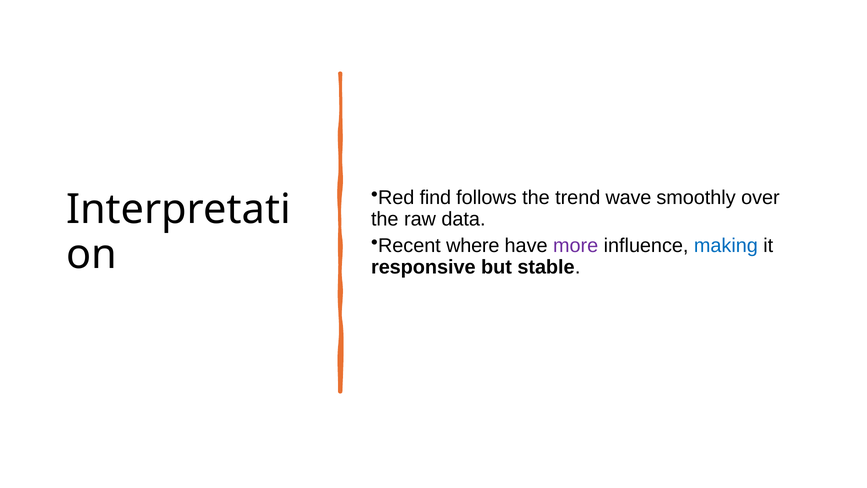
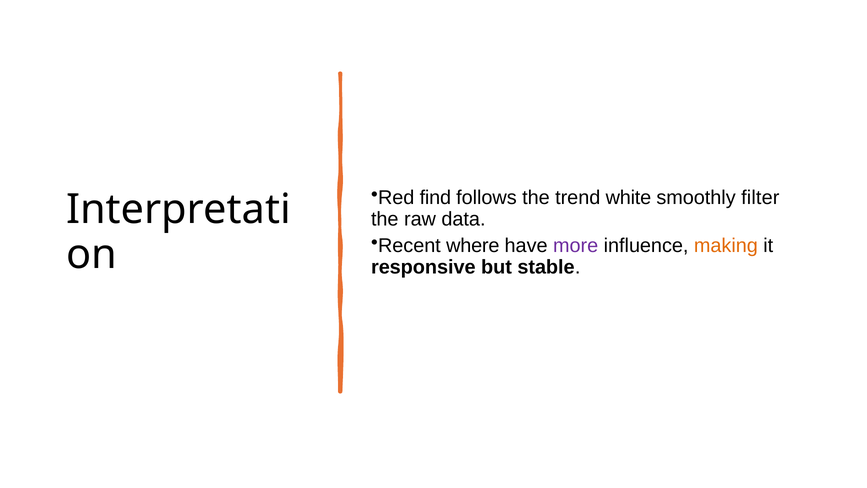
wave: wave -> white
over: over -> filter
making colour: blue -> orange
